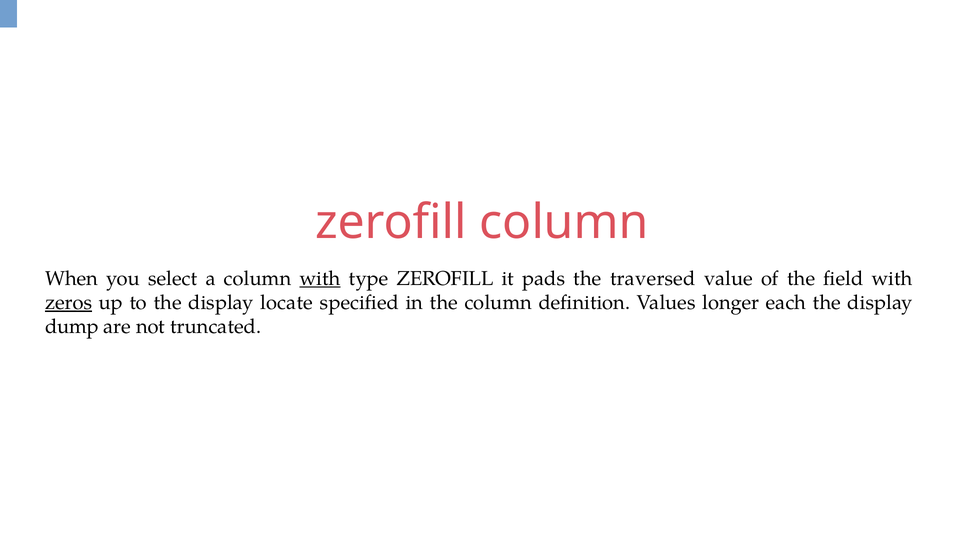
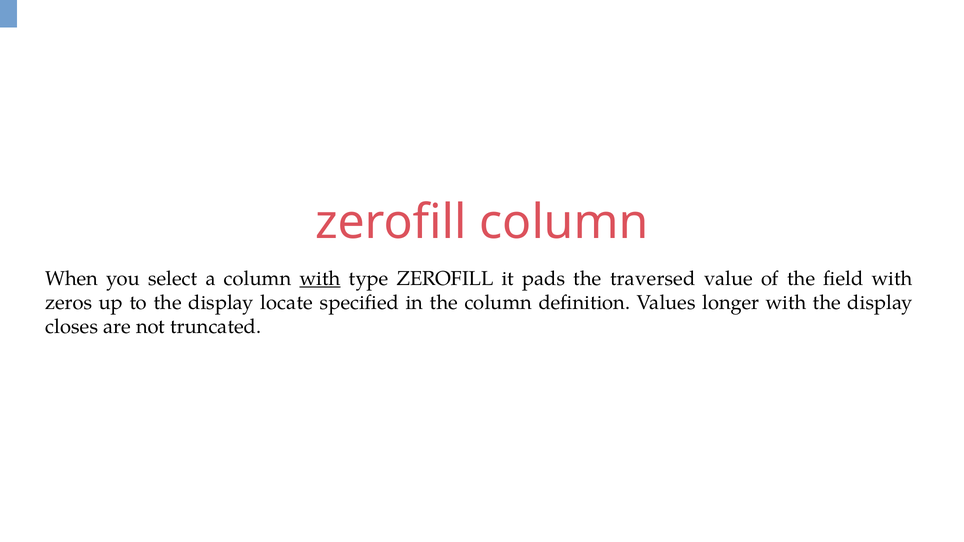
zeros underline: present -> none
longer each: each -> with
dump: dump -> closes
